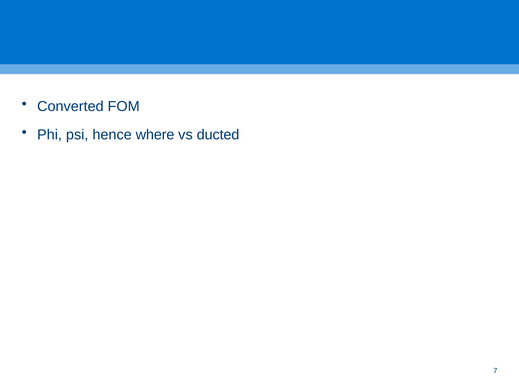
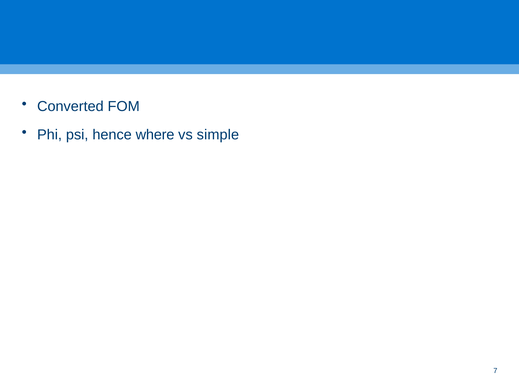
ducted: ducted -> simple
